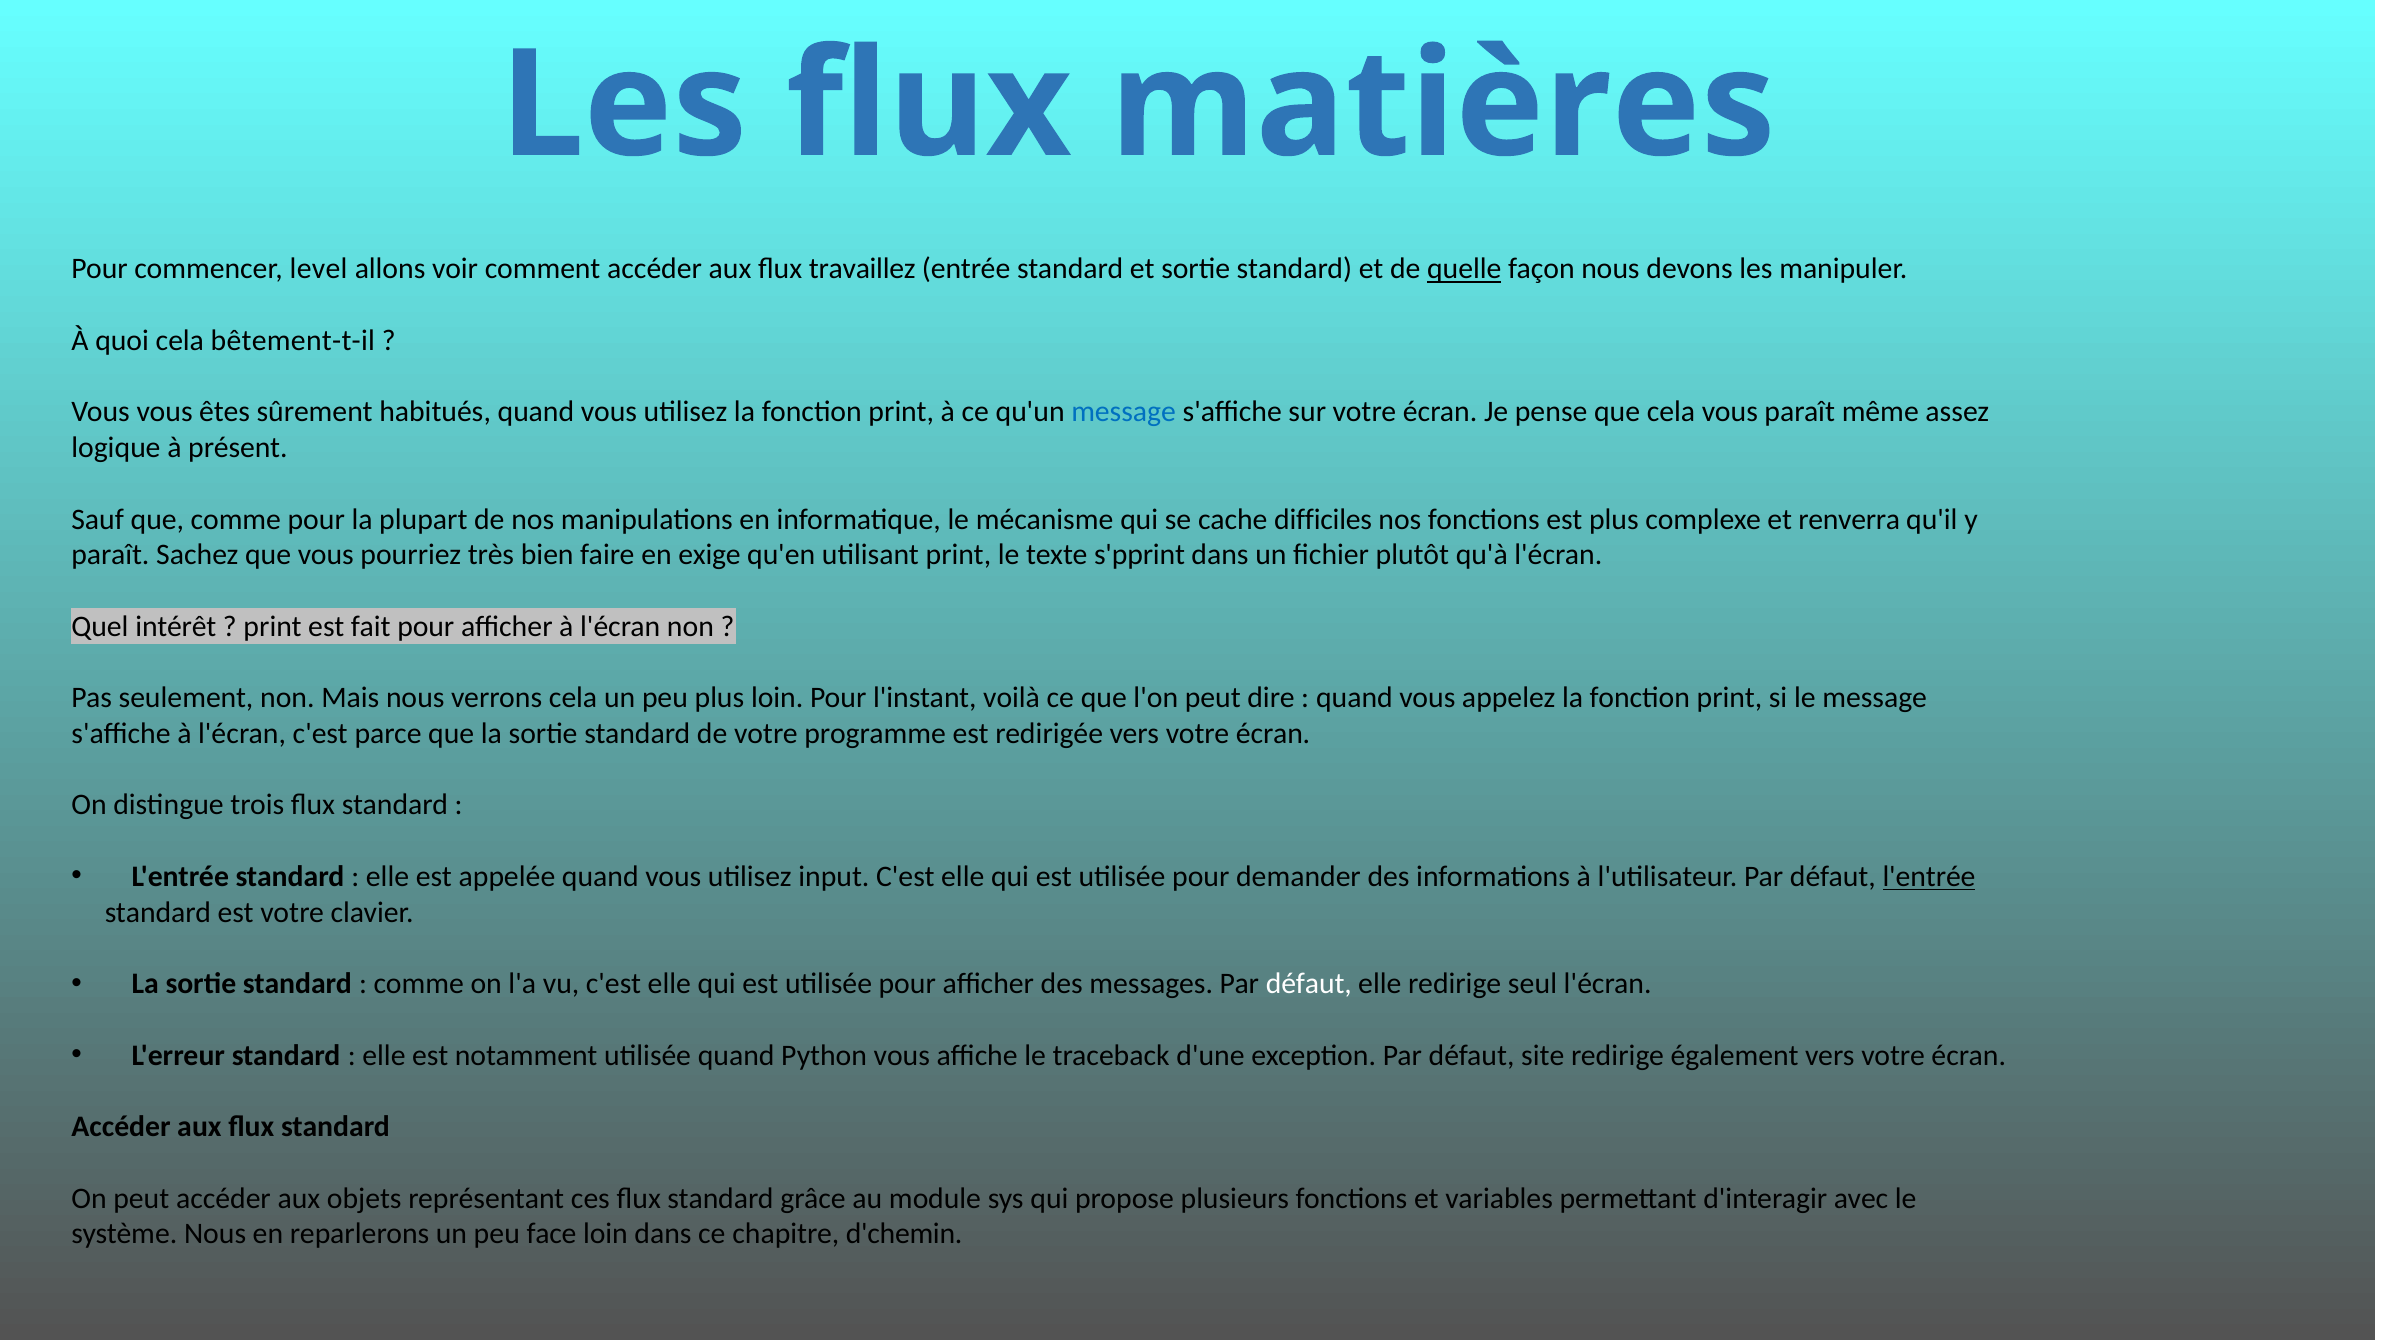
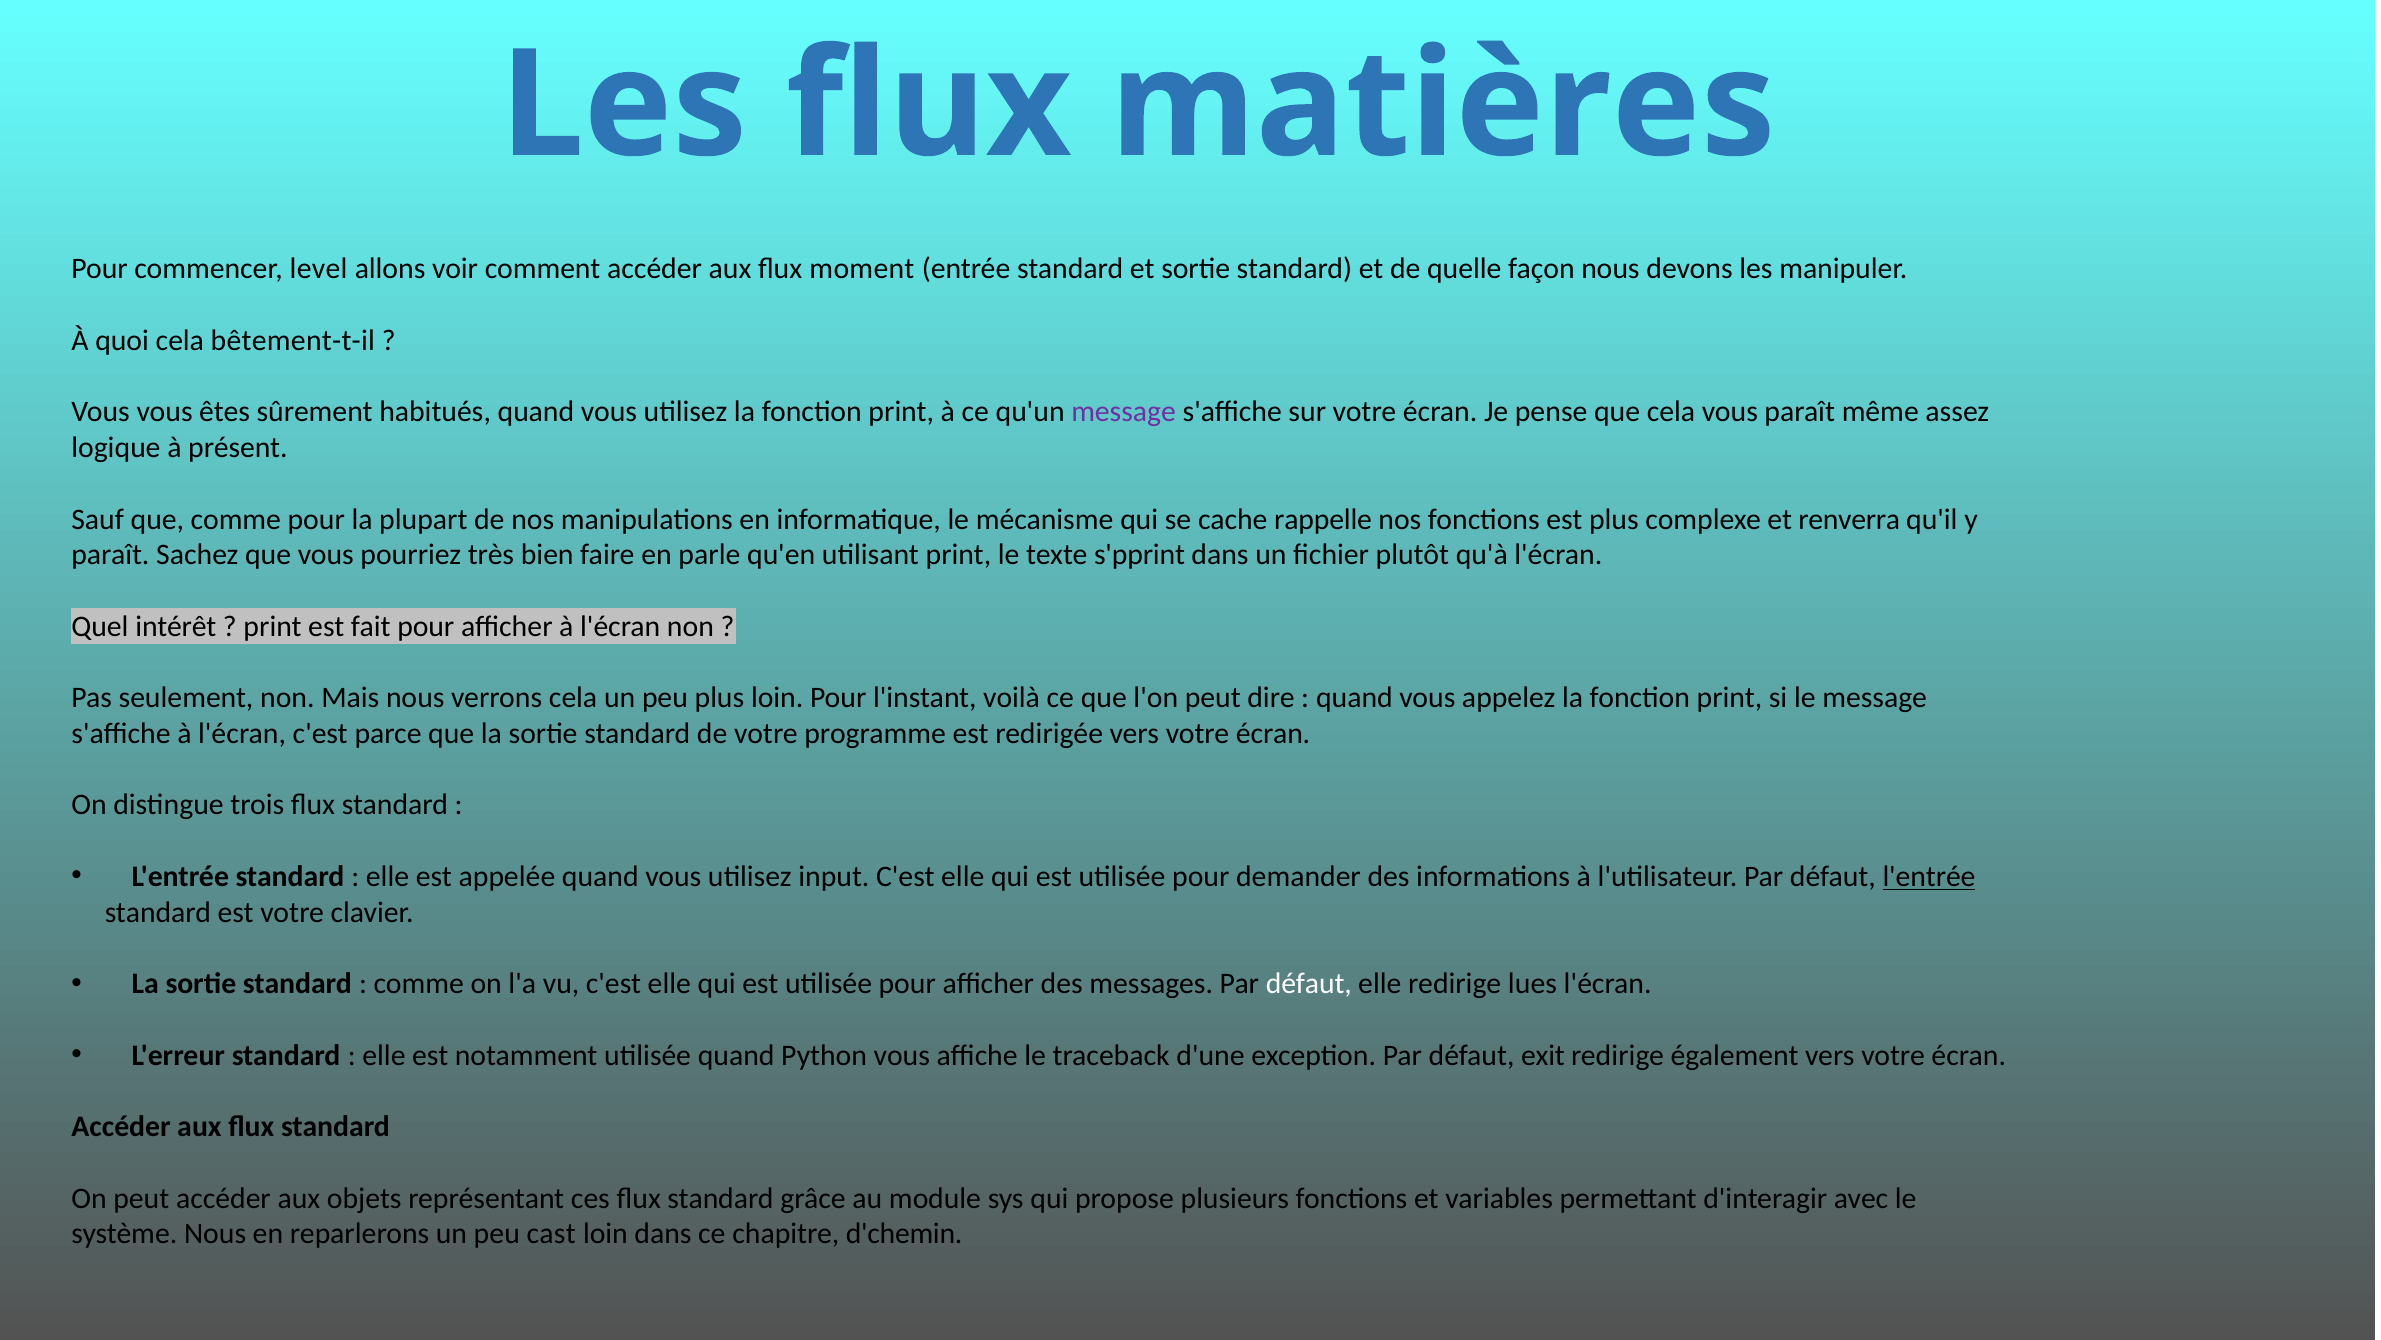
travaillez: travaillez -> moment
quelle underline: present -> none
message at (1124, 412) colour: blue -> purple
difficiles: difficiles -> rappelle
exige: exige -> parle
seul: seul -> lues
site: site -> exit
face: face -> cast
